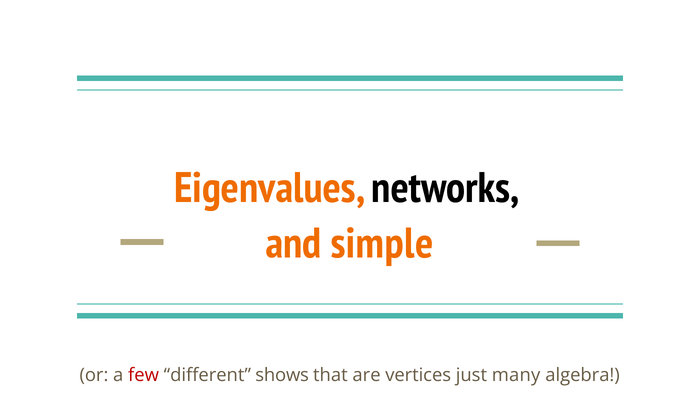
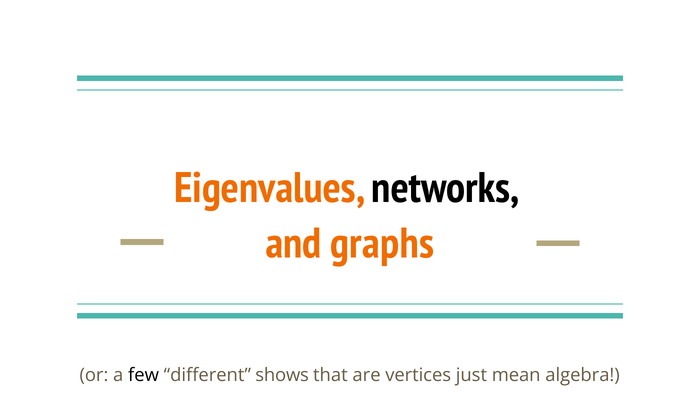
simple: simple -> graphs
few colour: red -> black
many: many -> mean
